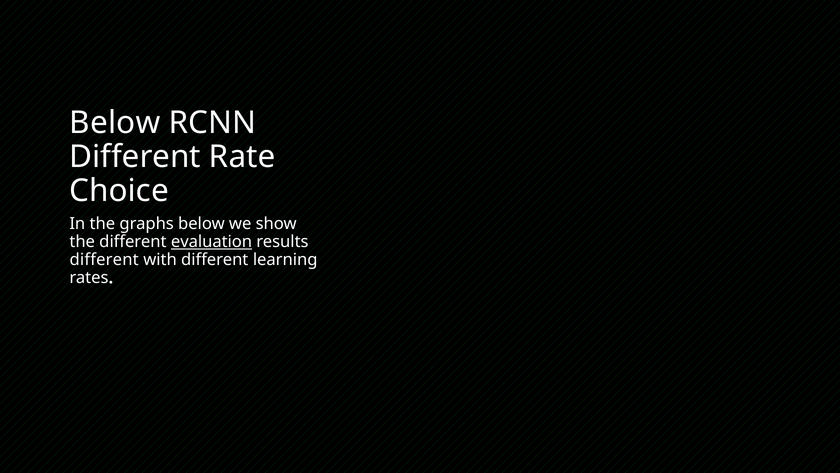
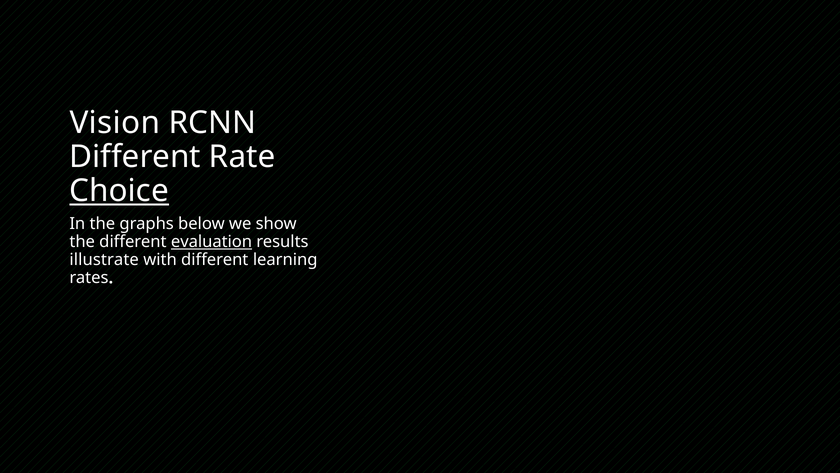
Below at (115, 123): Below -> Vision
Choice underline: none -> present
different at (104, 260): different -> illustrate
